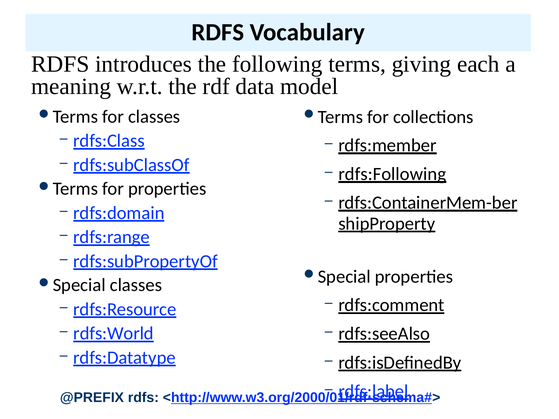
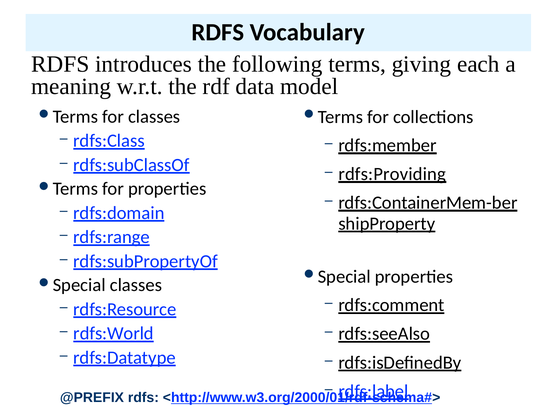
rdfs:Following: rdfs:Following -> rdfs:Providing
